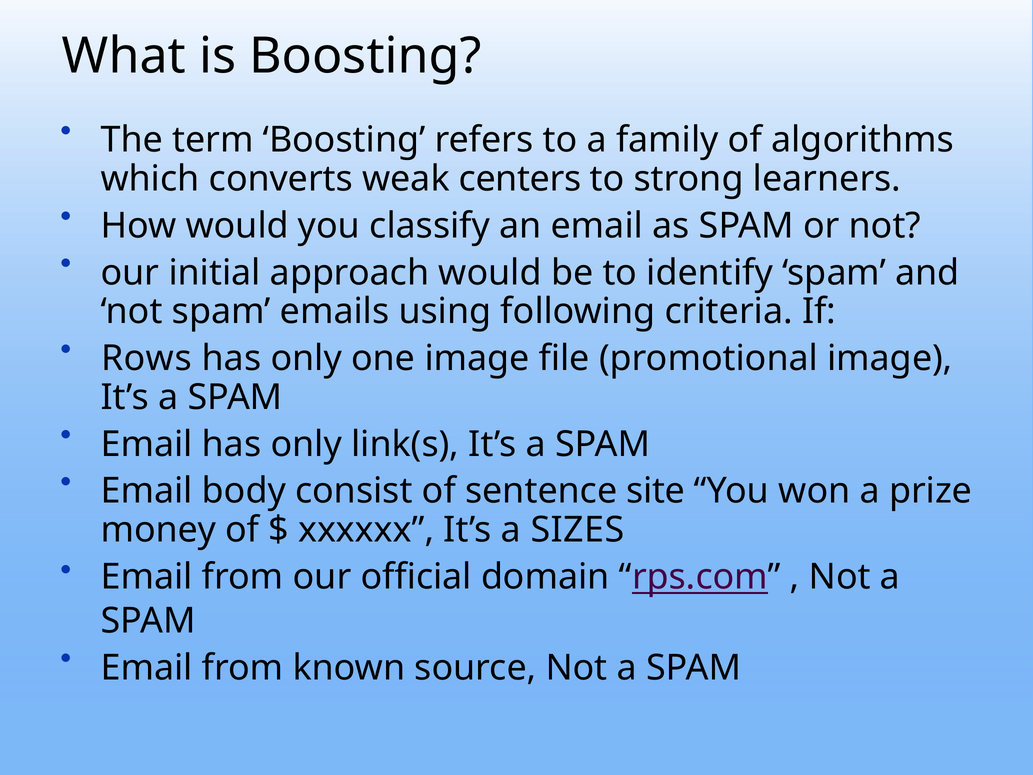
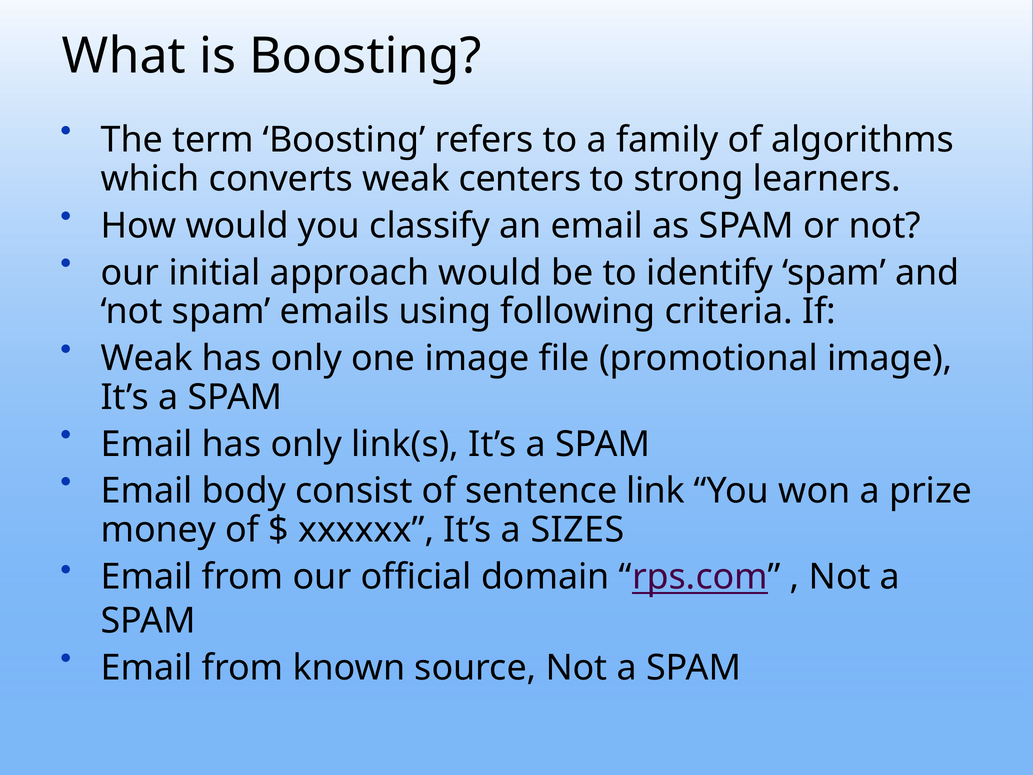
Rows at (146, 358): Rows -> Weak
site: site -> link
